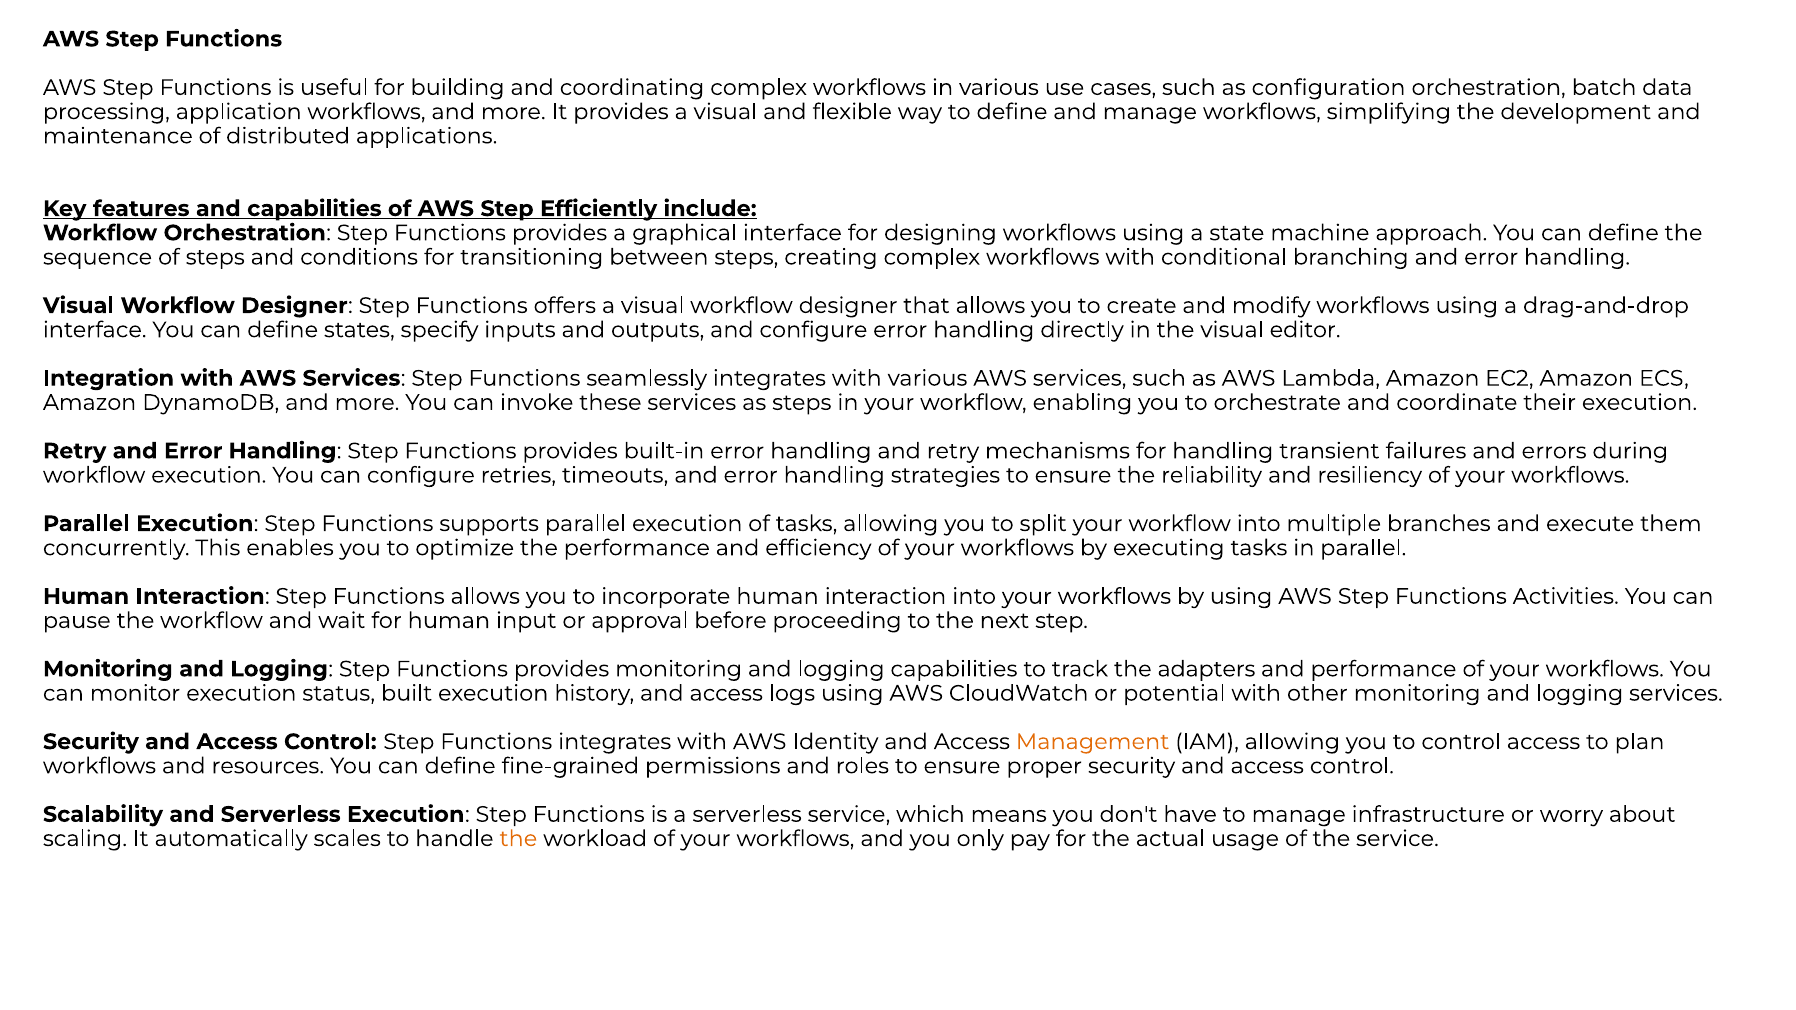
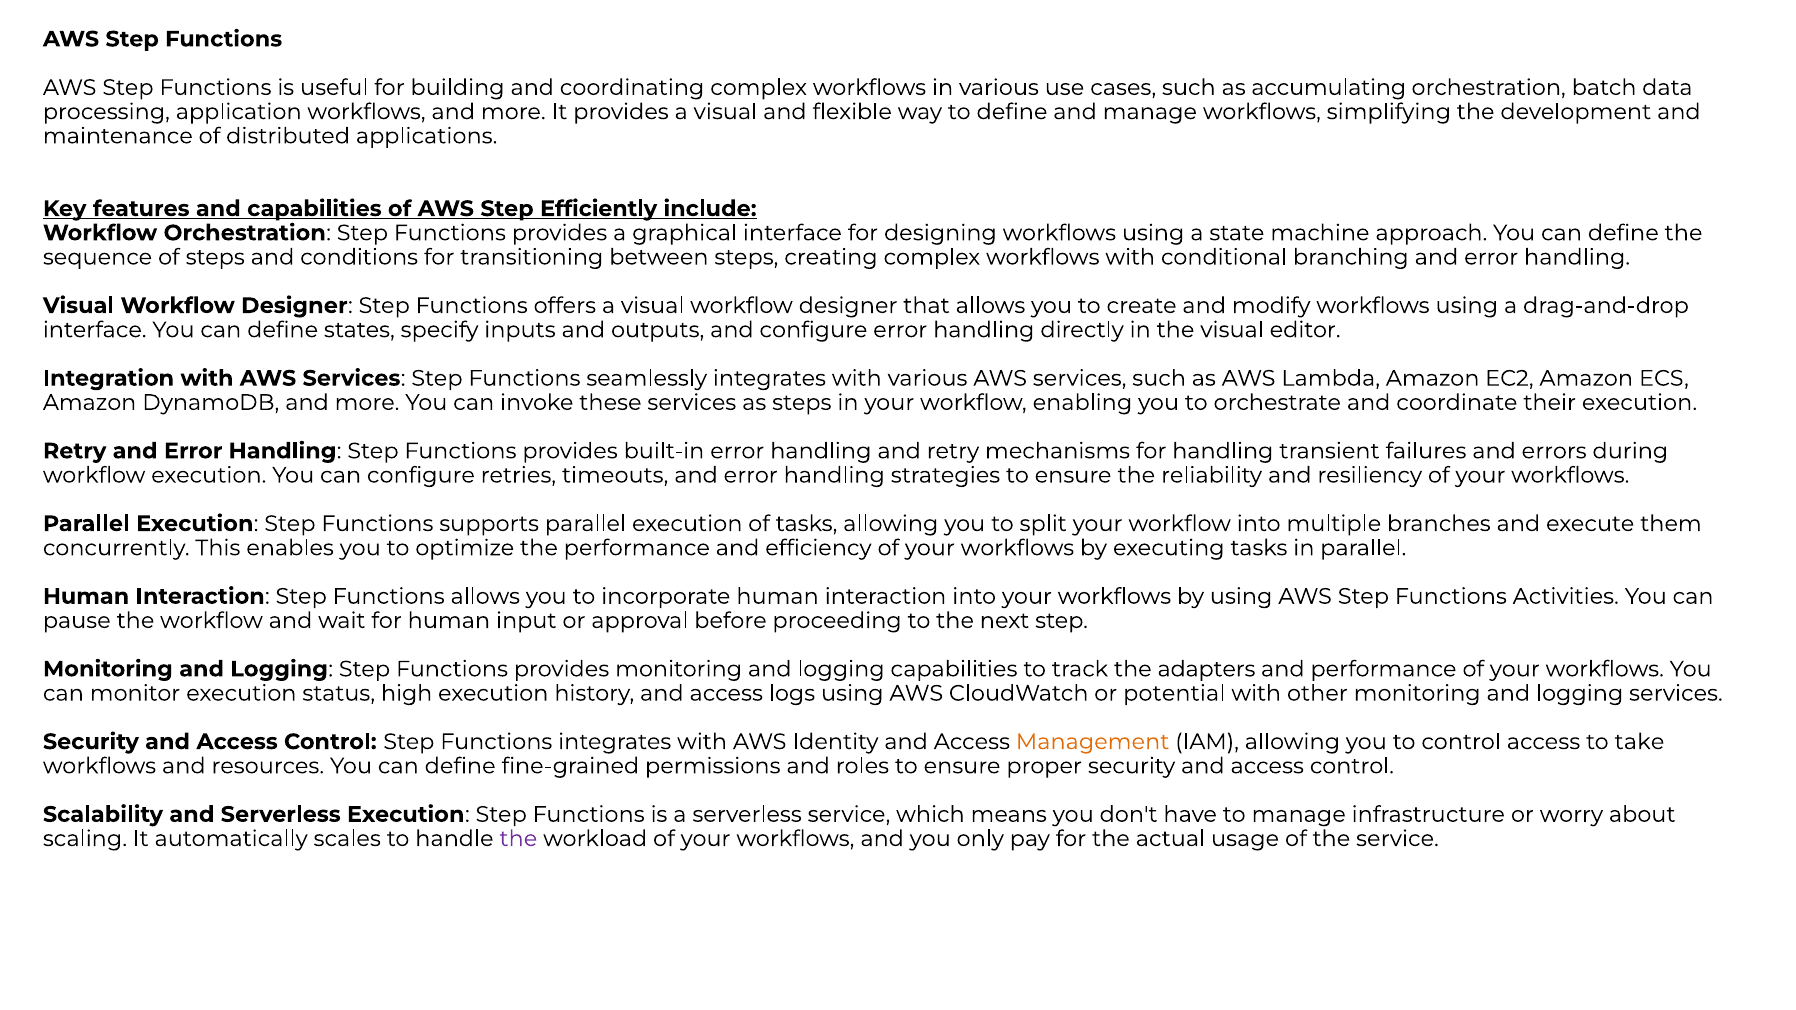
configuration: configuration -> accumulating
built: built -> high
plan: plan -> take
the at (518, 839) colour: orange -> purple
